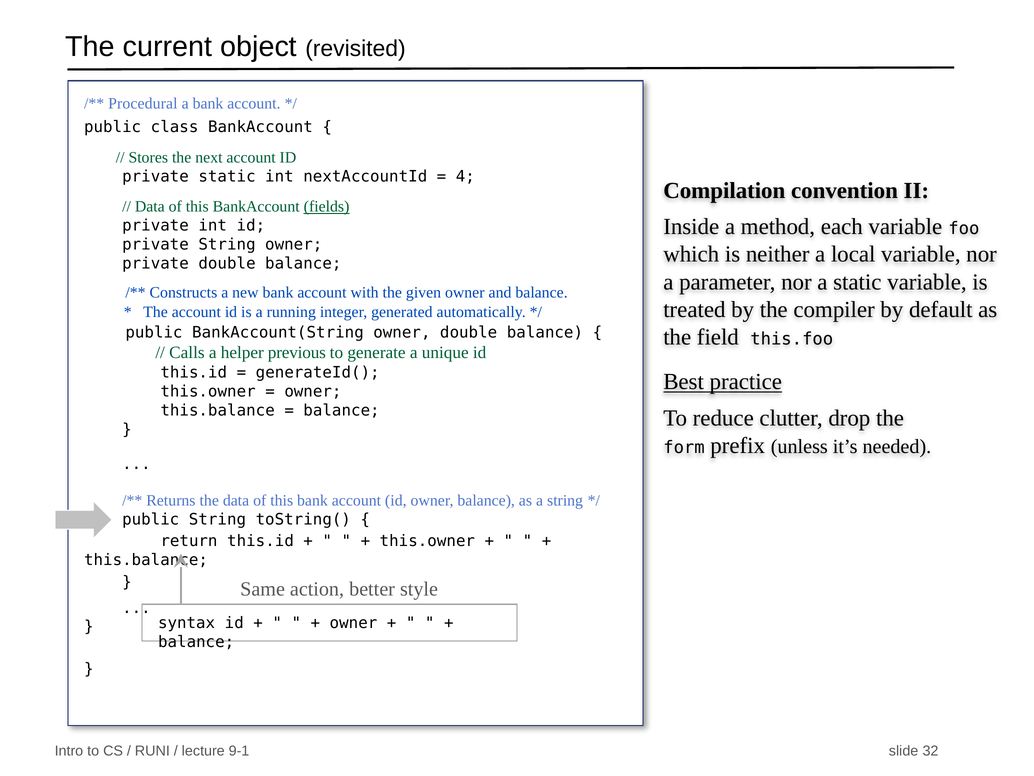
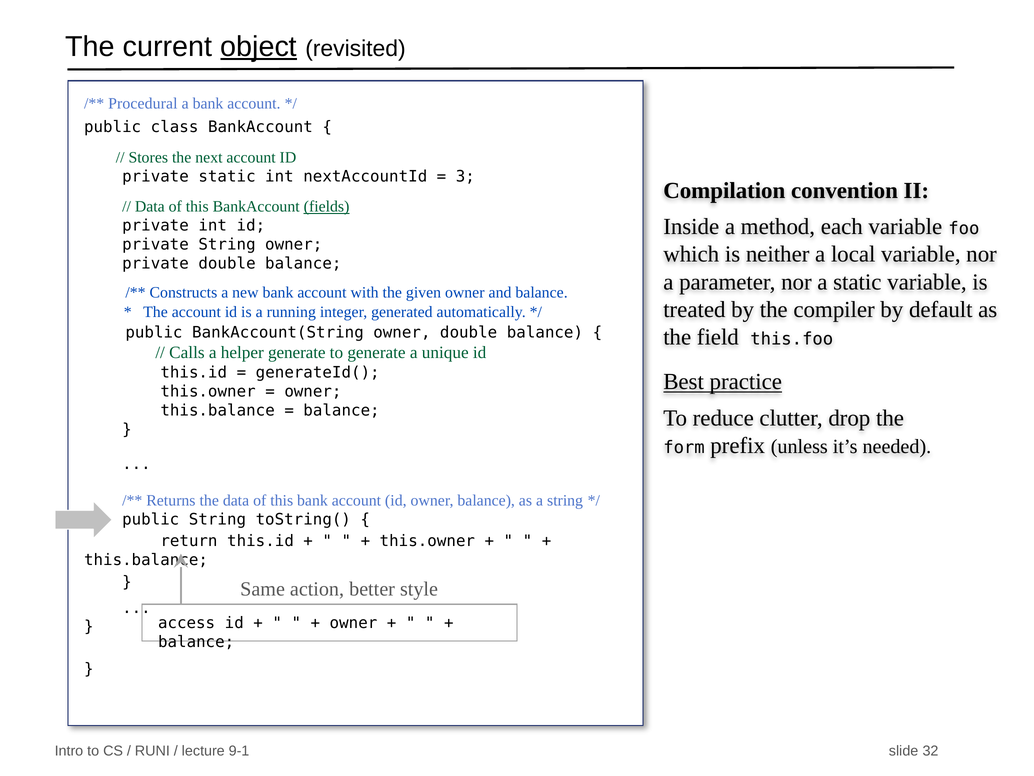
object underline: none -> present
4: 4 -> 3
helper previous: previous -> generate
syntax: syntax -> access
